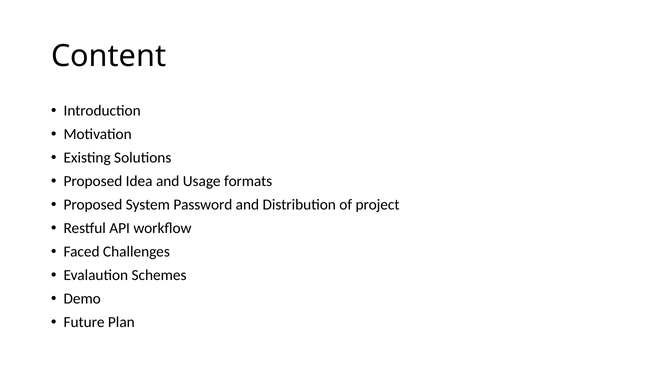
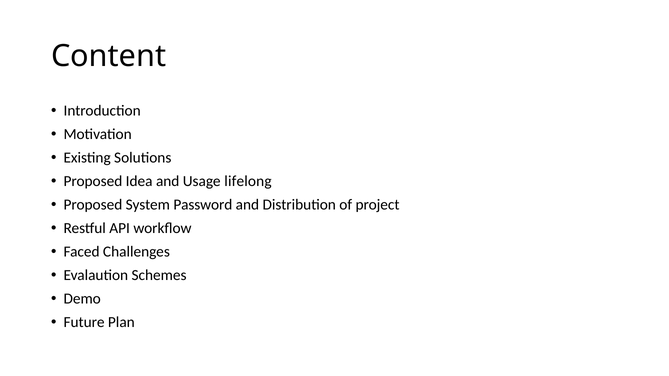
formats: formats -> lifelong
